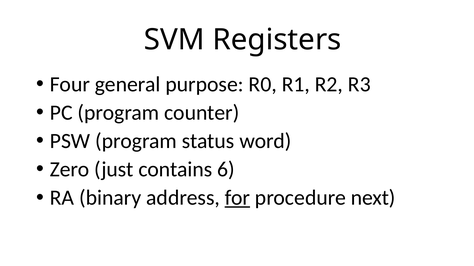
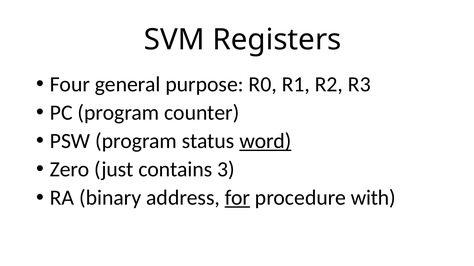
word underline: none -> present
6: 6 -> 3
next: next -> with
